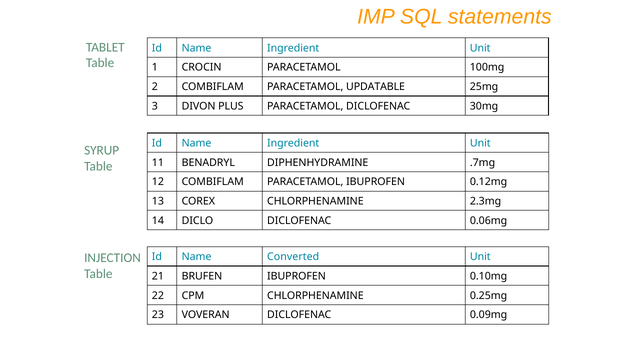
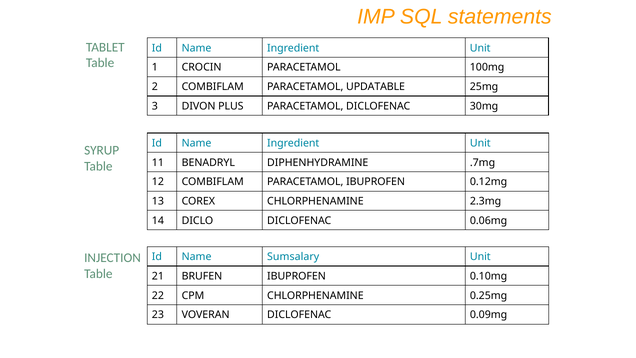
Converted: Converted -> Sumsalary
